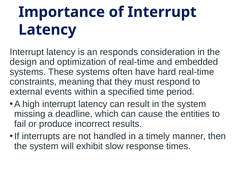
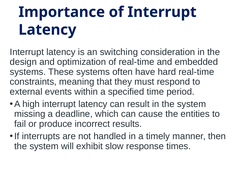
responds: responds -> switching
